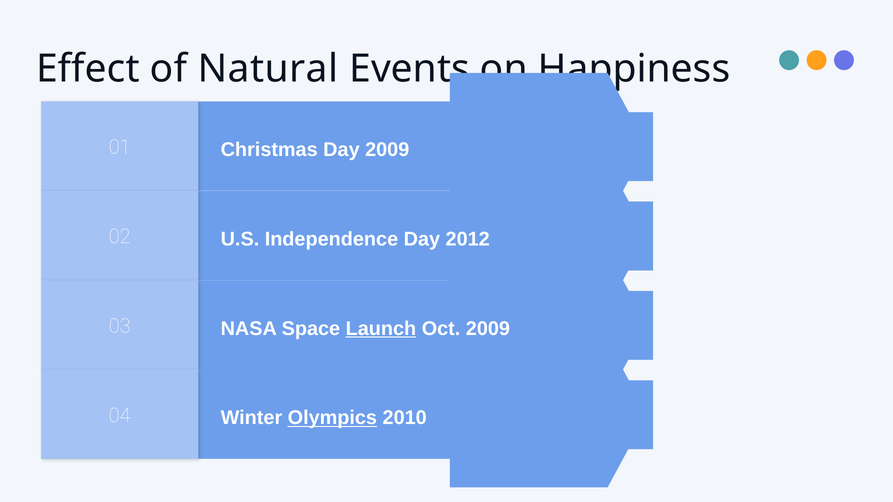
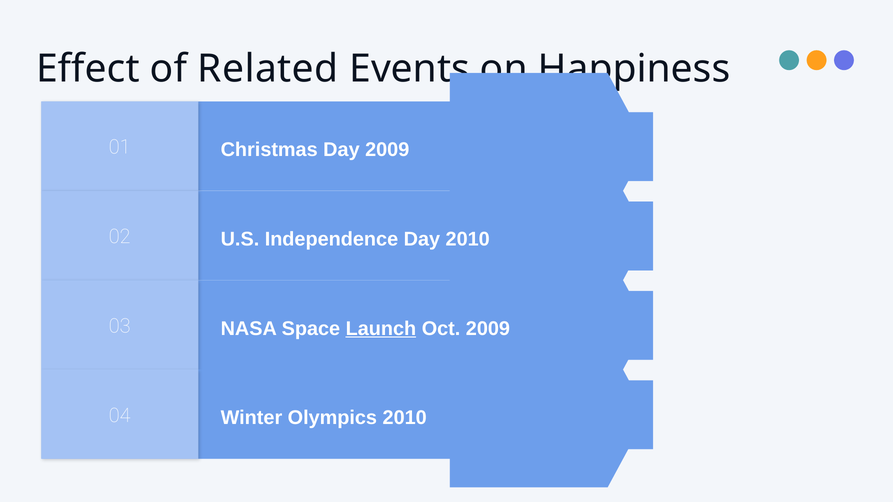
Natural: Natural -> Related
Day 2012: 2012 -> 2010
Olympics underline: present -> none
